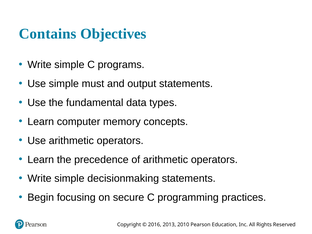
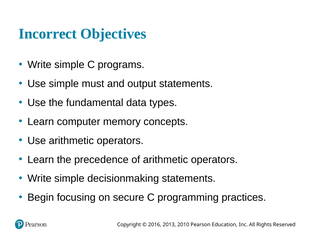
Contains: Contains -> Incorrect
